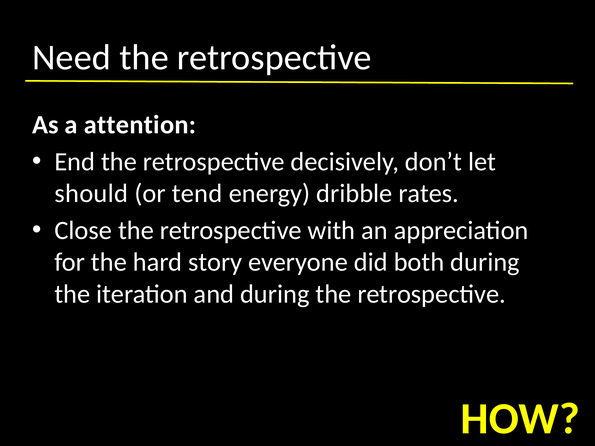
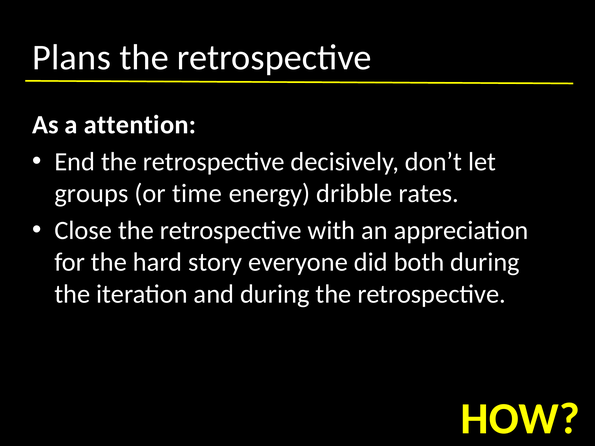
Need: Need -> Plans
should: should -> groups
tend: tend -> time
